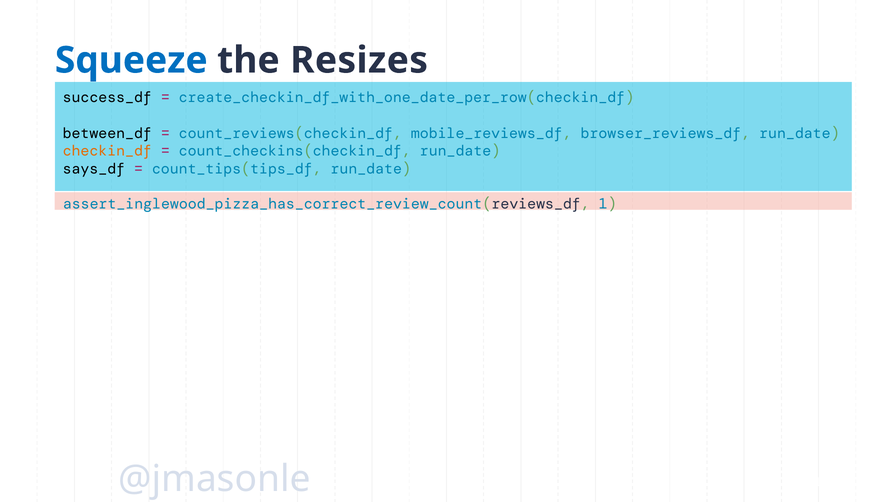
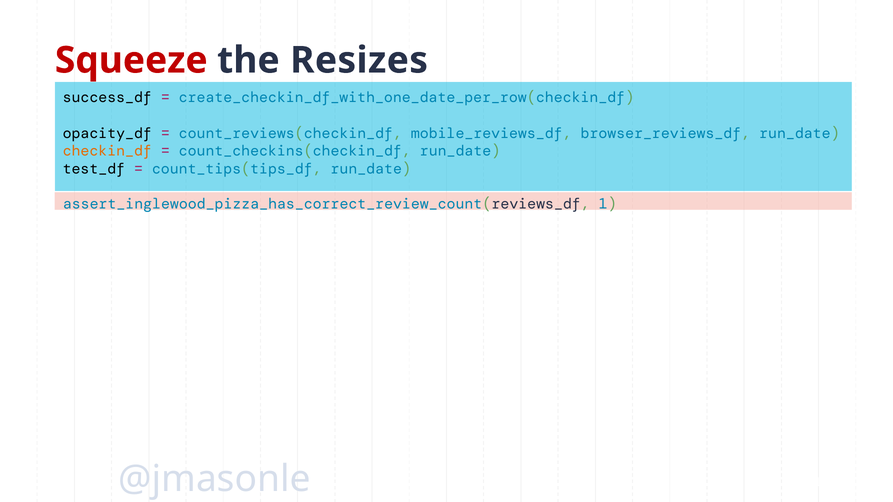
Squeeze colour: blue -> red
between_df: between_df -> opacity_df
says_df: says_df -> test_df
